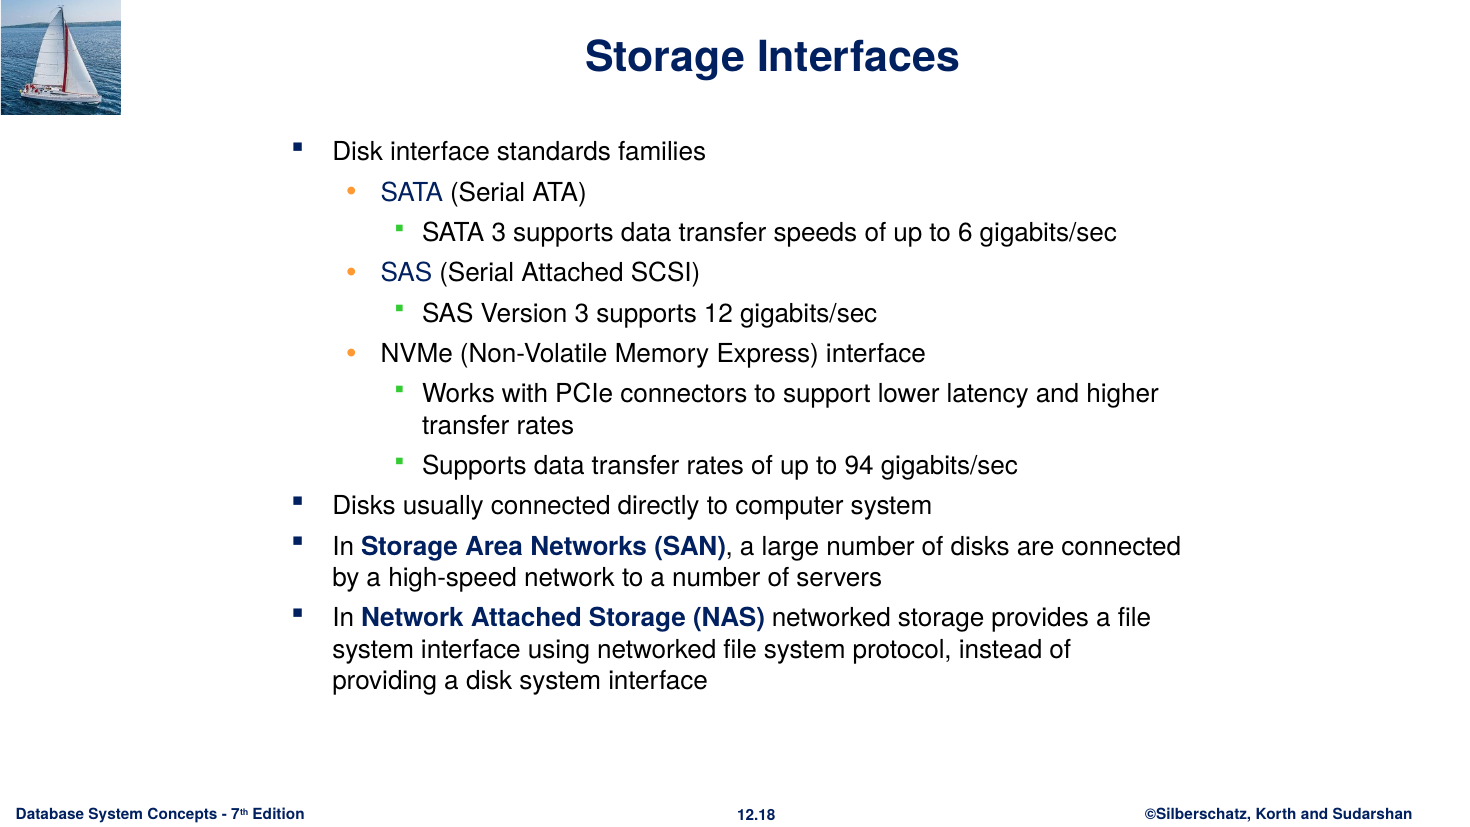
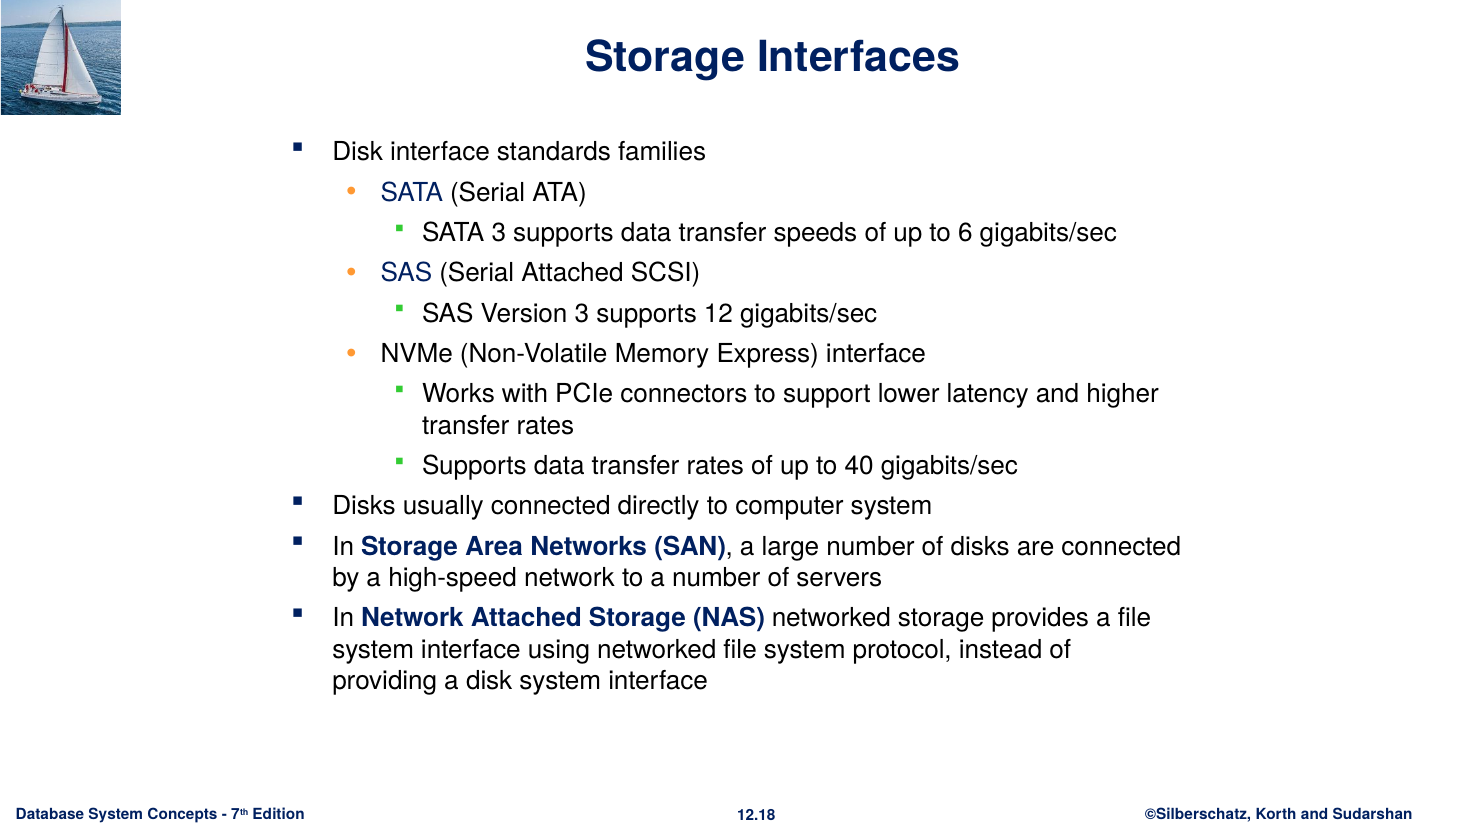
94: 94 -> 40
